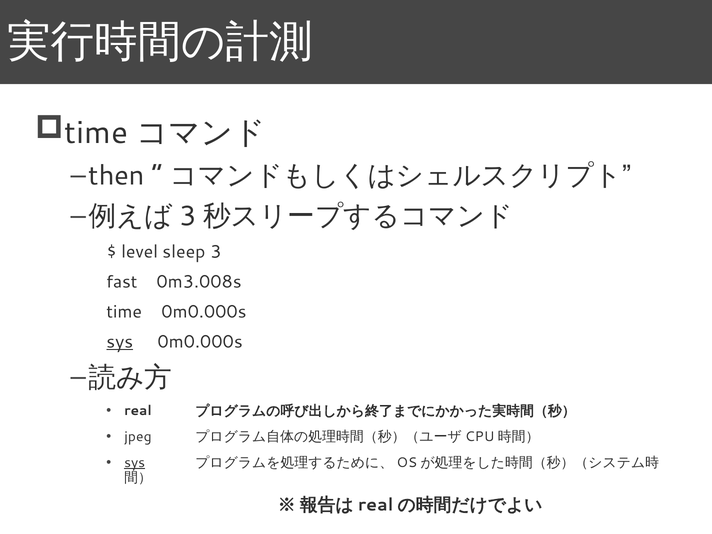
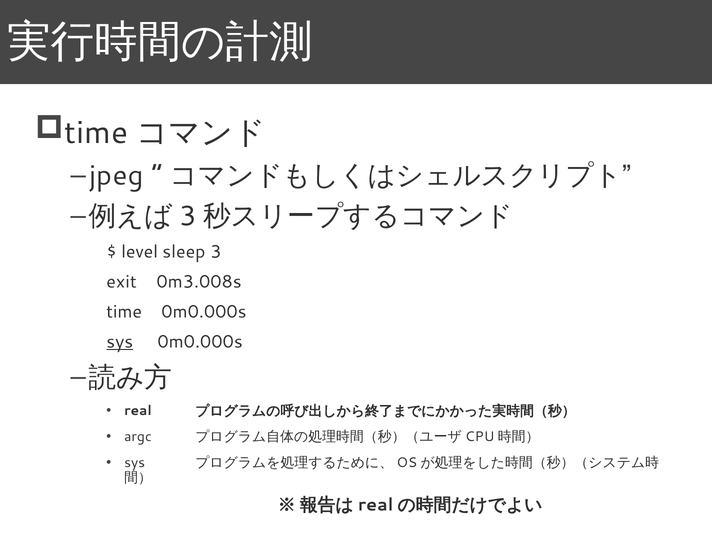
then: then -> jpeg
fast: fast -> exit
jpeg: jpeg -> argc
sys at (135, 463) underline: present -> none
